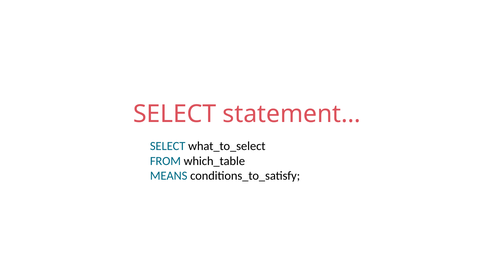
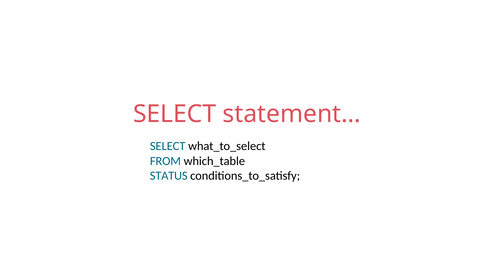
MEANS: MEANS -> STATUS
